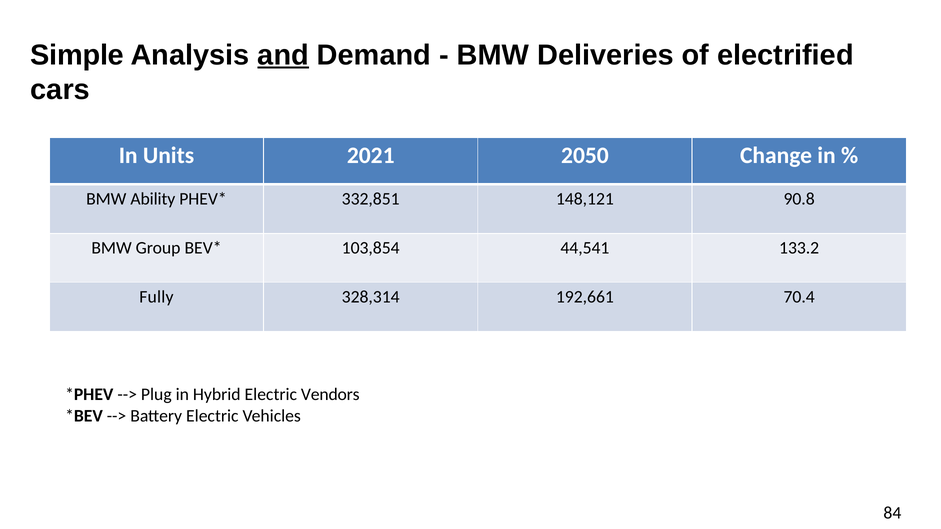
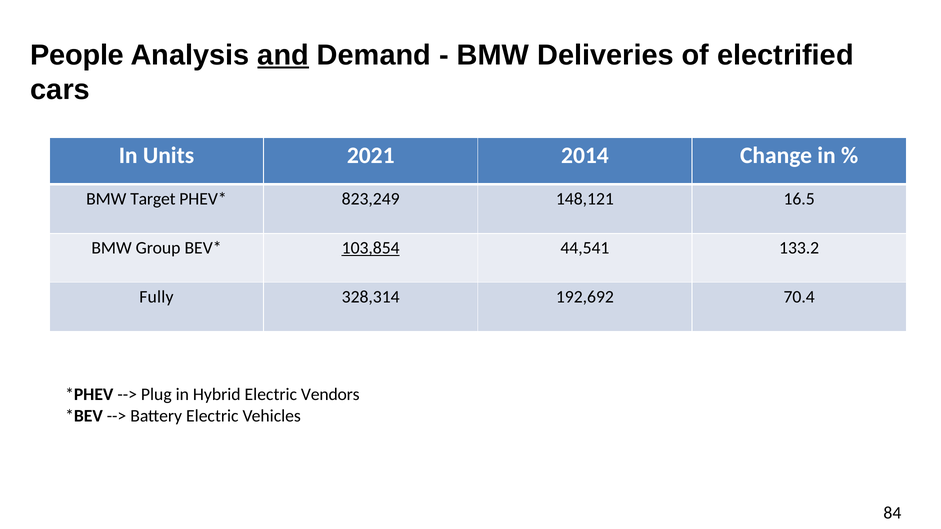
Simple: Simple -> People
2050: 2050 -> 2014
Ability: Ability -> Target
332,851: 332,851 -> 823,249
90.8: 90.8 -> 16.5
103,854 underline: none -> present
192,661: 192,661 -> 192,692
